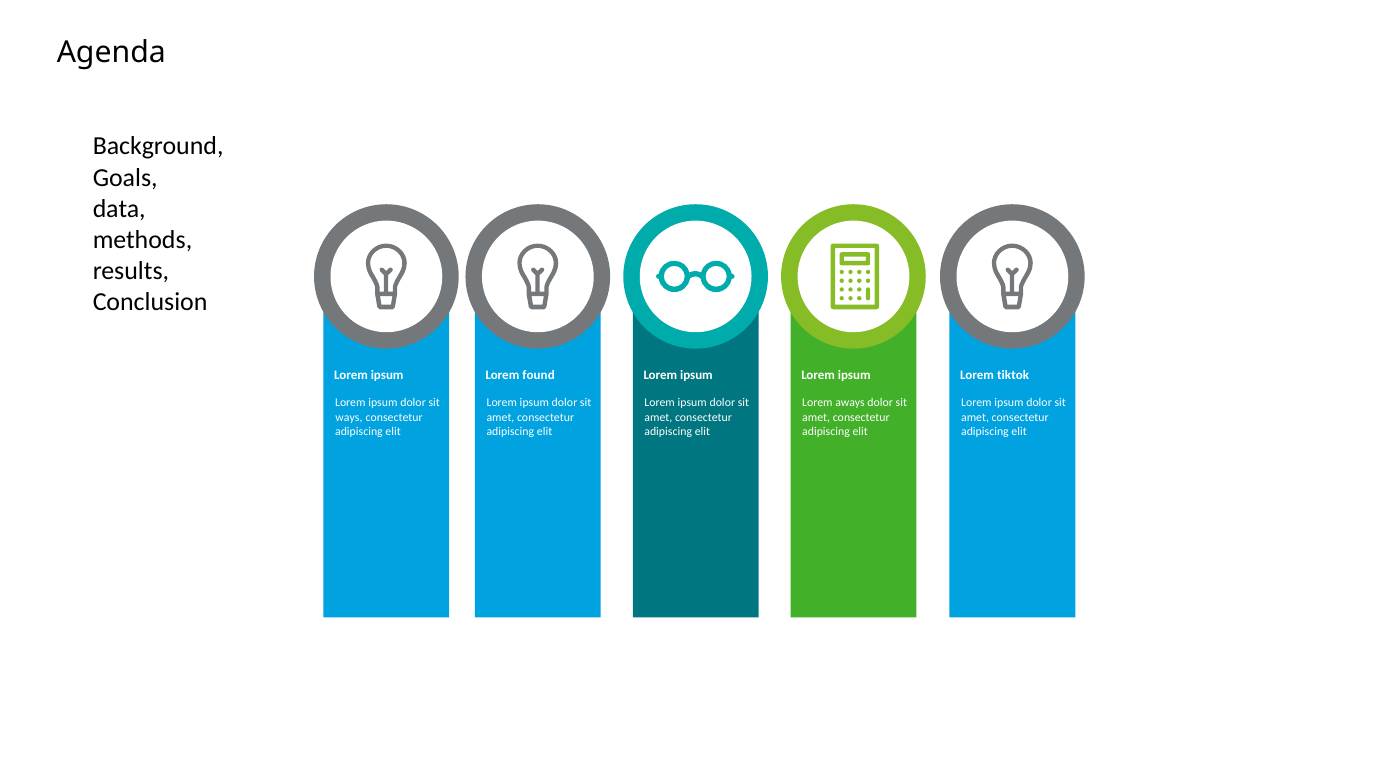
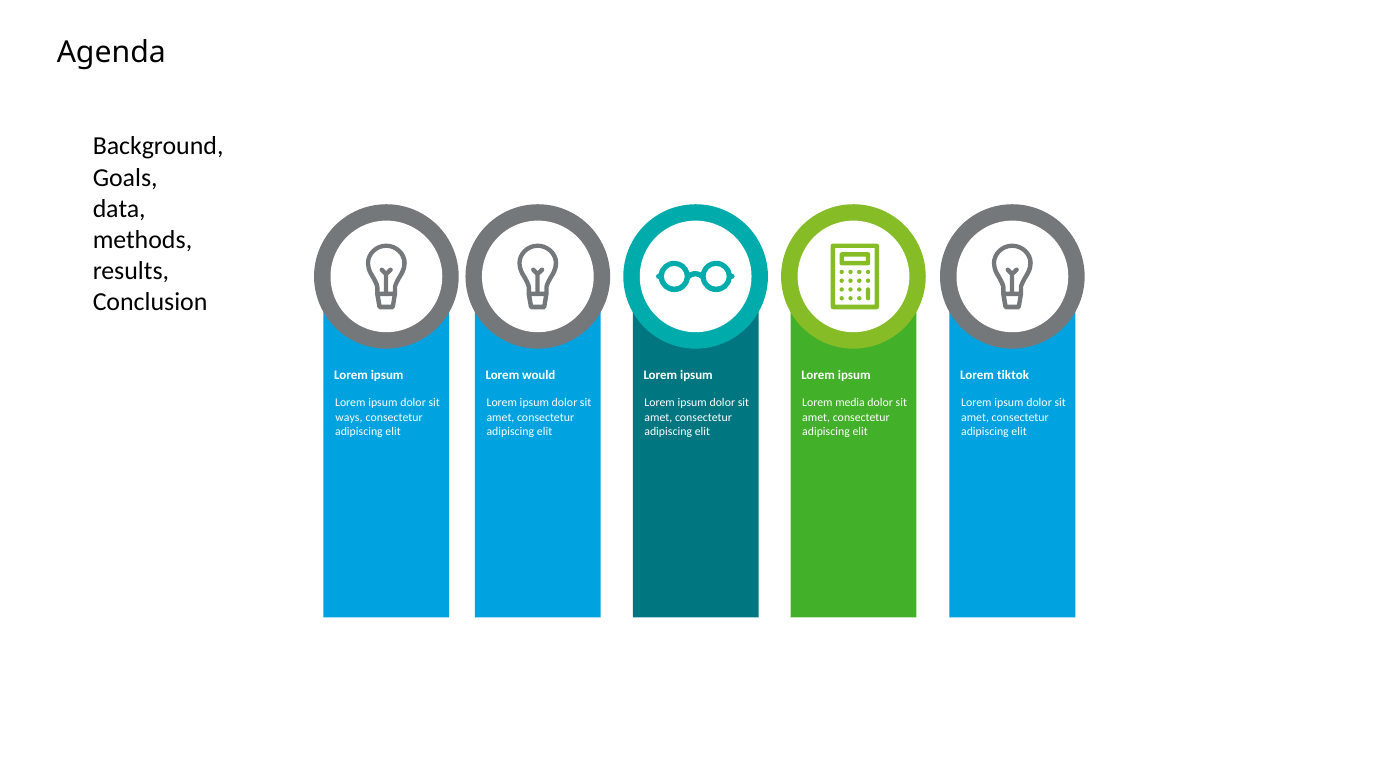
found: found -> would
aways: aways -> media
